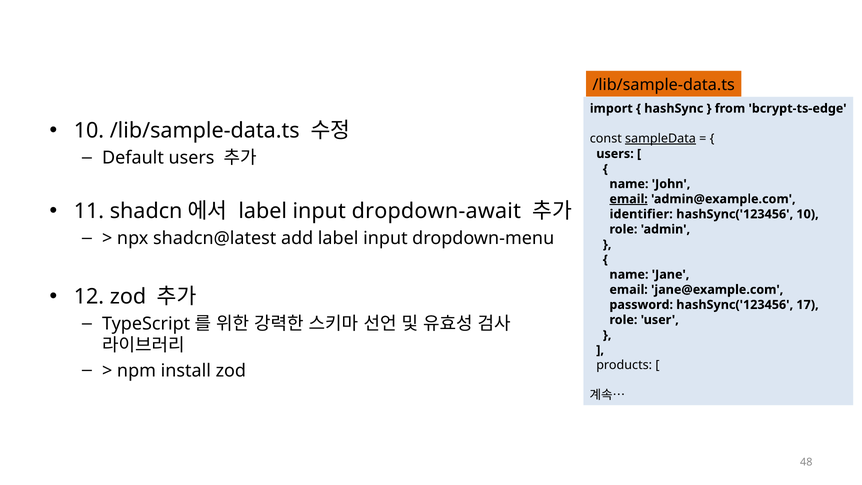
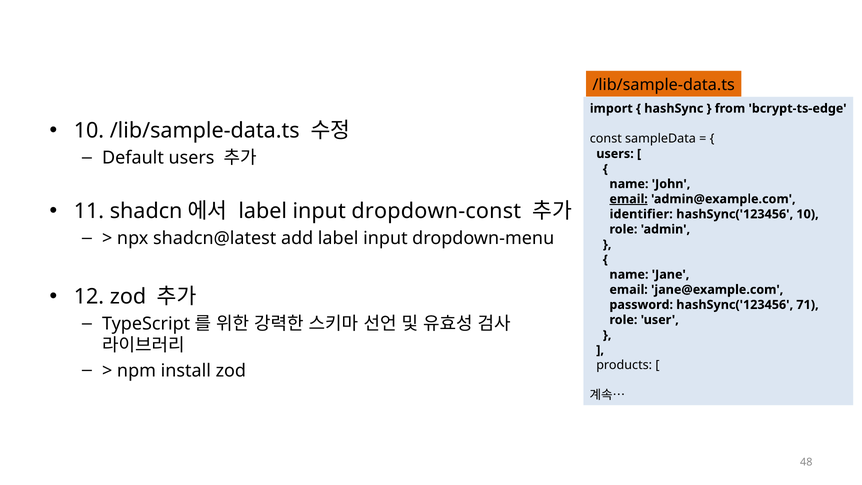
sampleData underline: present -> none
dropdown-await: dropdown-await -> dropdown-const
17: 17 -> 71
